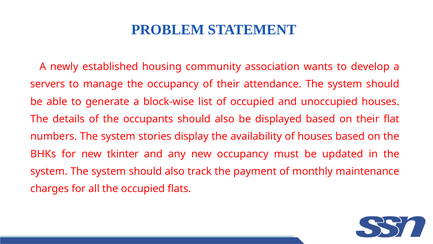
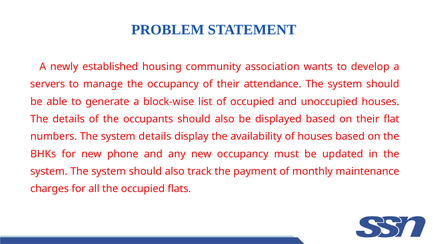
system stories: stories -> details
tkinter: tkinter -> phone
